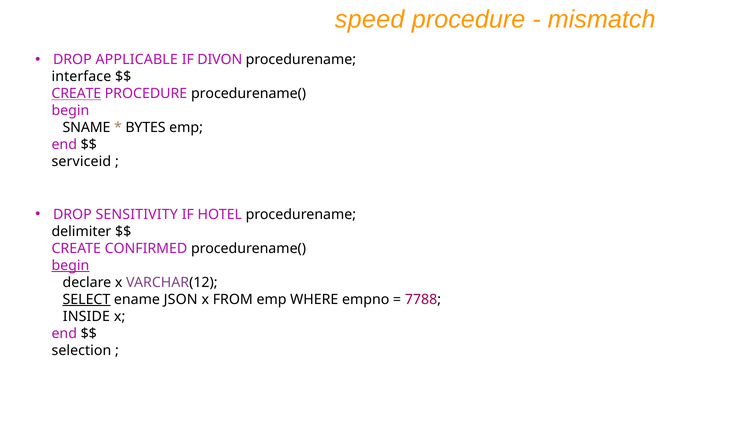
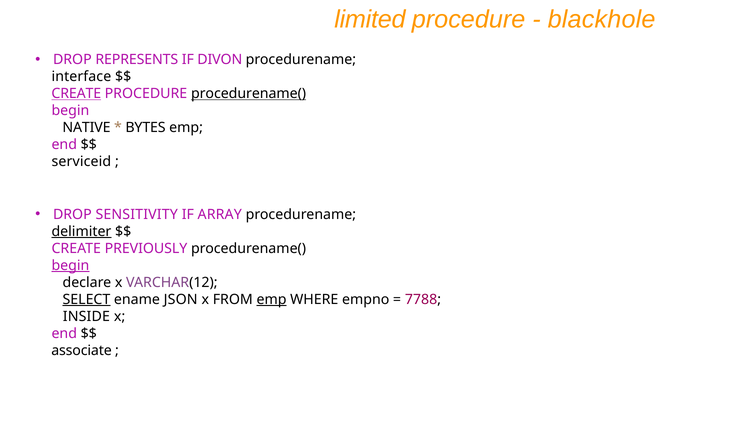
speed: speed -> limited
mismatch: mismatch -> blackhole
APPLICABLE: APPLICABLE -> REPRESENTS
procedurename( at (249, 94) underline: none -> present
SNAME: SNAME -> NATIVE
HOTEL: HOTEL -> ARRAY
delimiter underline: none -> present
CONFIRMED: CONFIRMED -> PREVIOUSLY
emp at (271, 300) underline: none -> present
selection: selection -> associate
